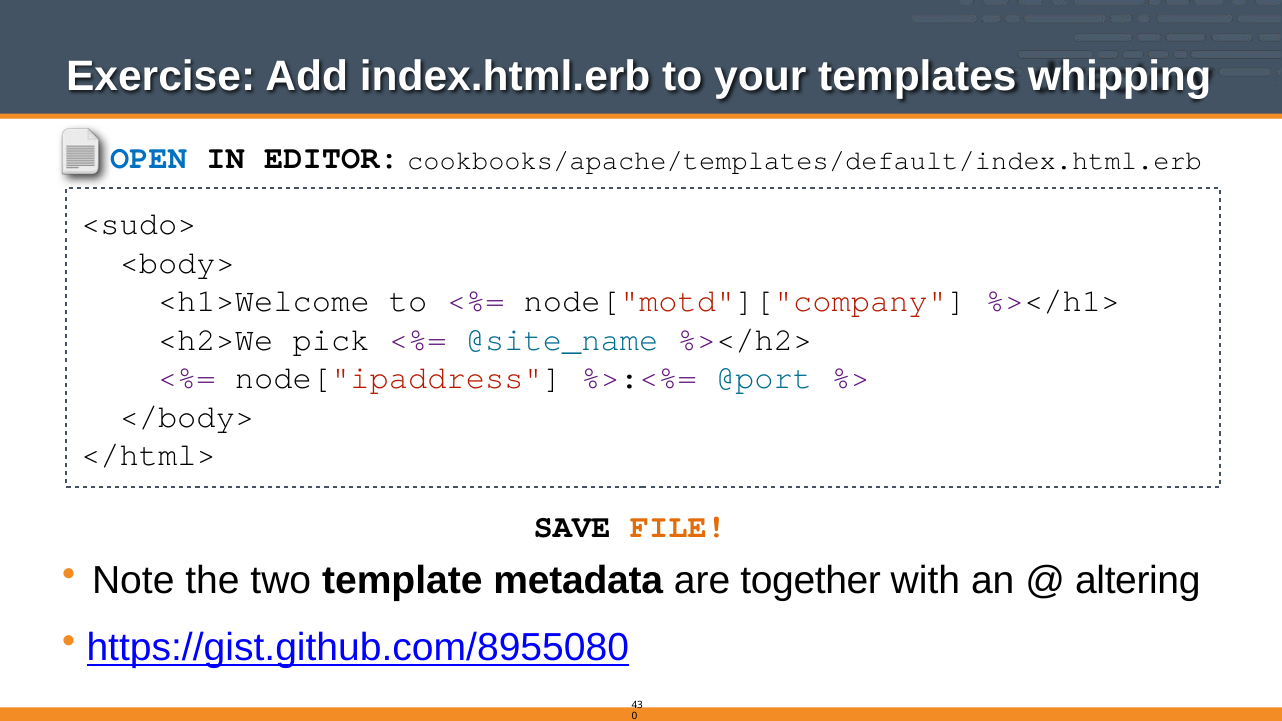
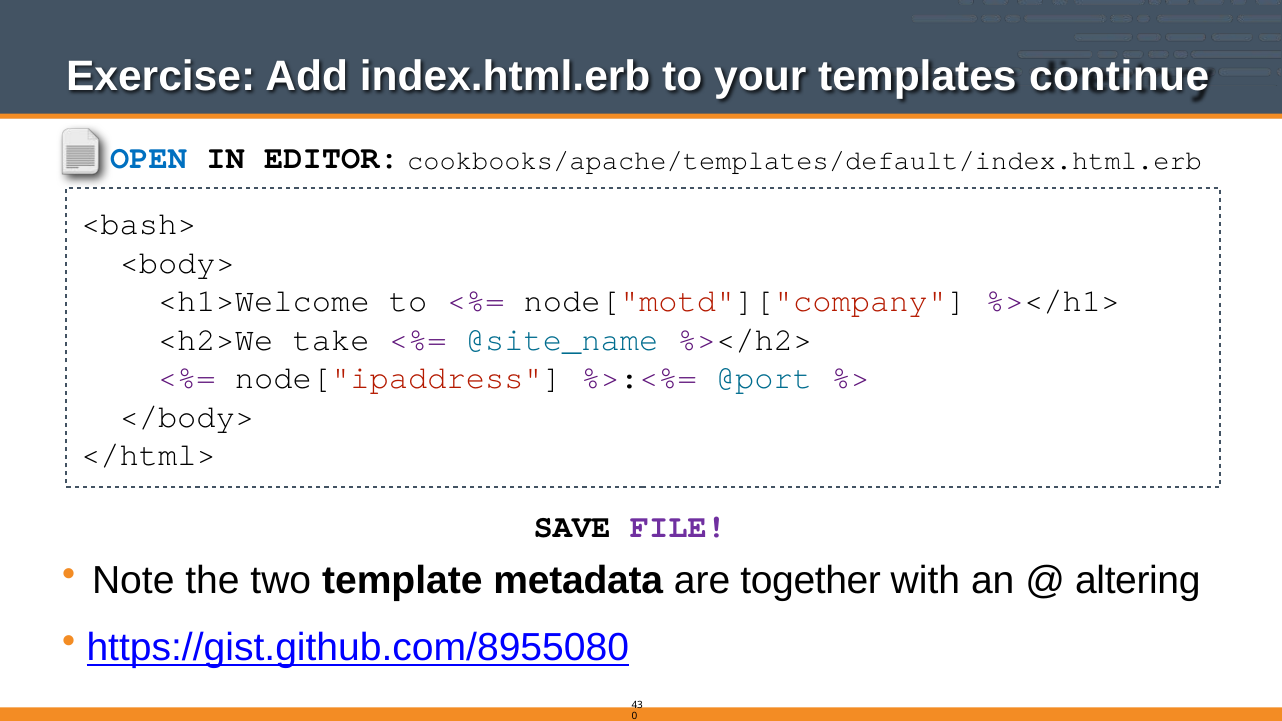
whipping: whipping -> continue
<sudo>: <sudo> -> <bash>
pick: pick -> take
FILE colour: orange -> purple
